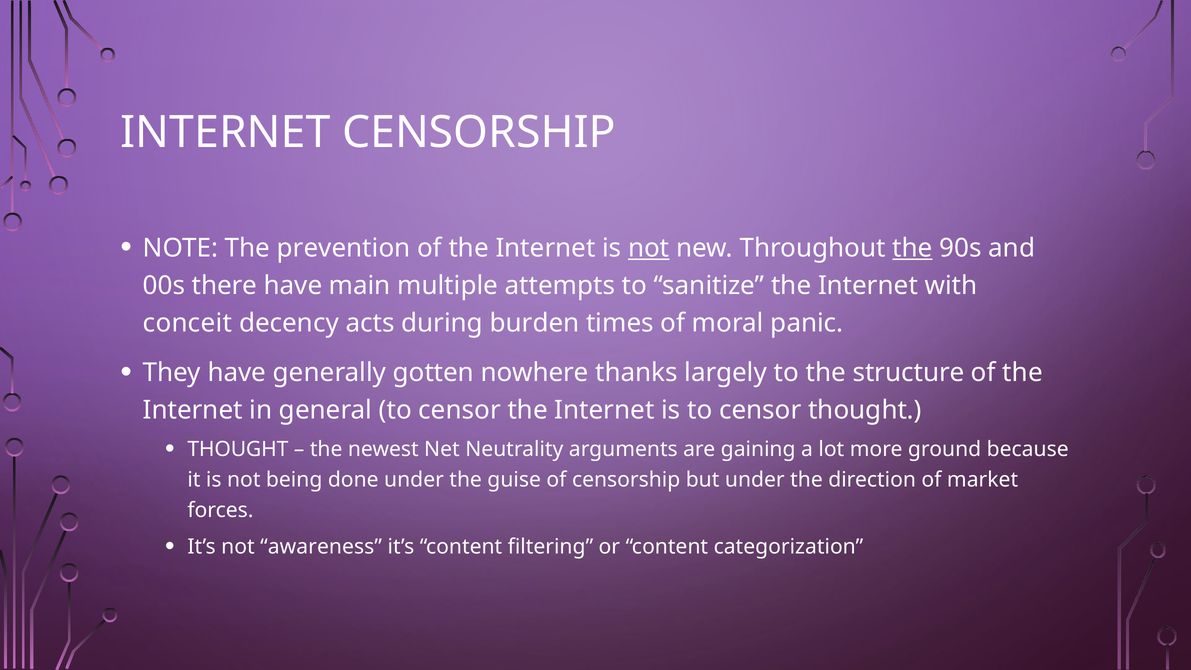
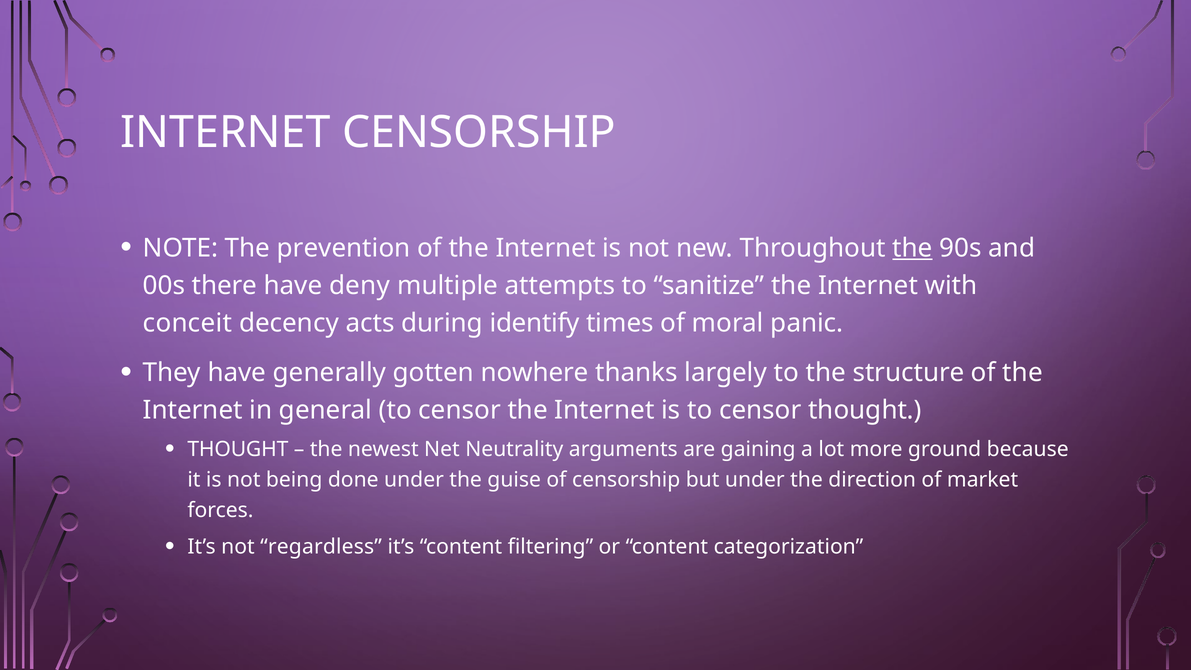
not at (649, 248) underline: present -> none
main: main -> deny
burden: burden -> identify
awareness: awareness -> regardless
